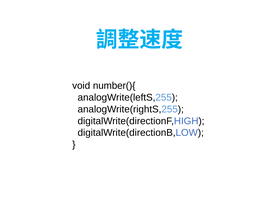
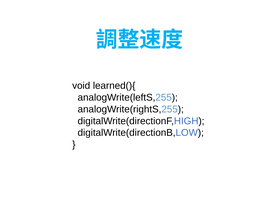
number(){: number(){ -> learned(){
